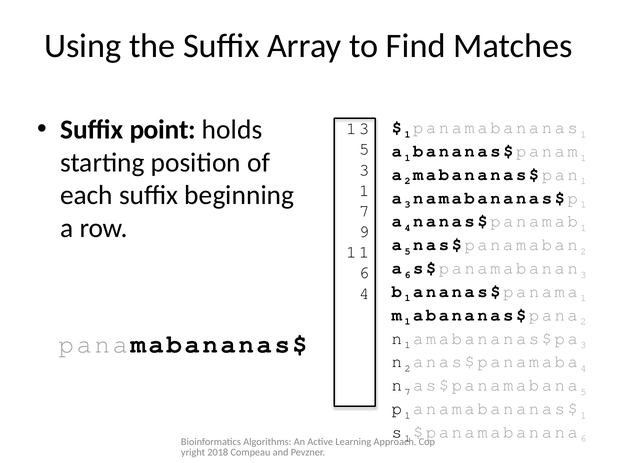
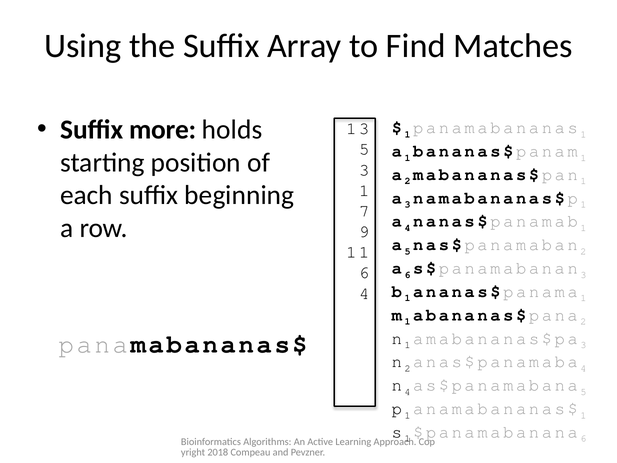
point: point -> more
7 at (408, 392): 7 -> 4
